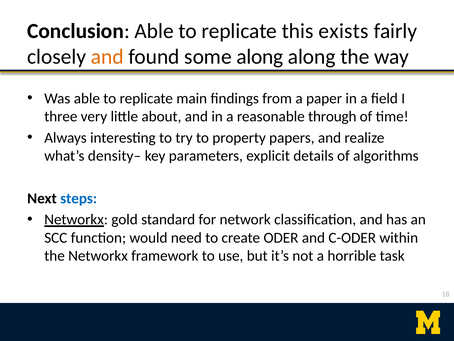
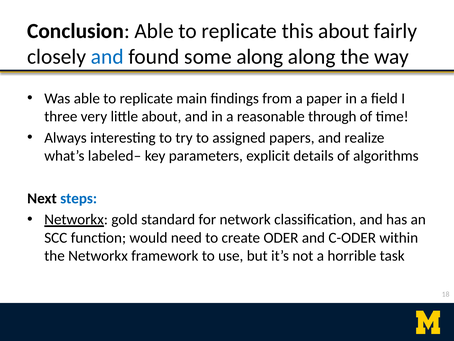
this exists: exists -> about
and at (107, 57) colour: orange -> blue
property: property -> assigned
density–: density– -> labeled–
